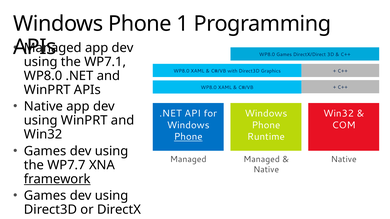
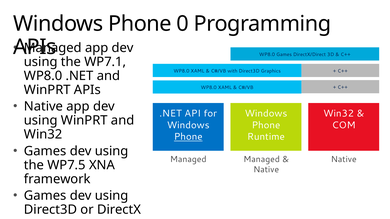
1: 1 -> 0
WP7.7: WP7.7 -> WP7.5
framework underline: present -> none
